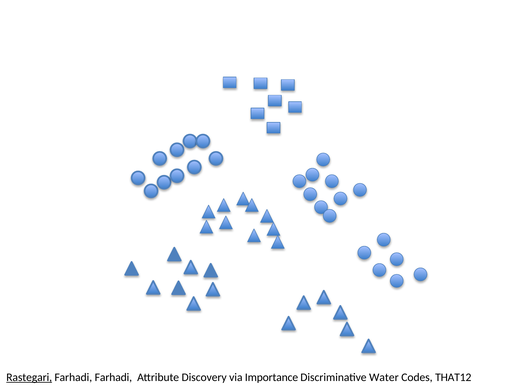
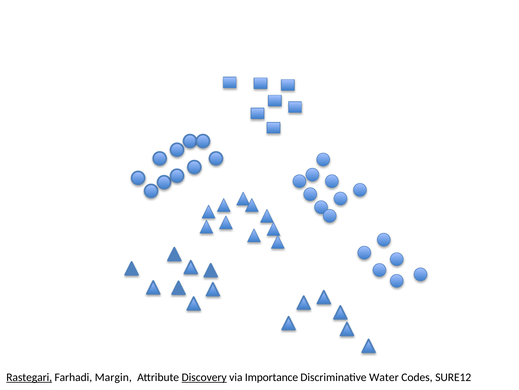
Farhadi Farhadi: Farhadi -> Margin
Discovery underline: none -> present
THAT12: THAT12 -> SURE12
